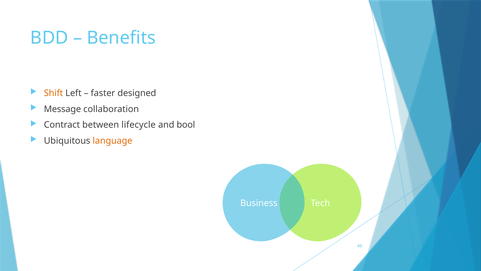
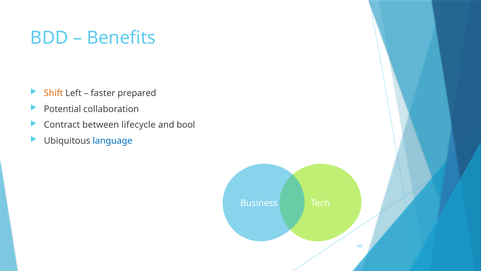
designed: designed -> prepared
Message: Message -> Potential
language colour: orange -> blue
